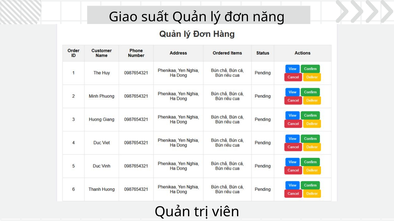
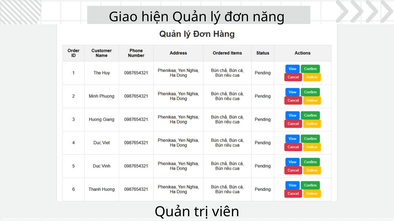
suất: suất -> hiện
